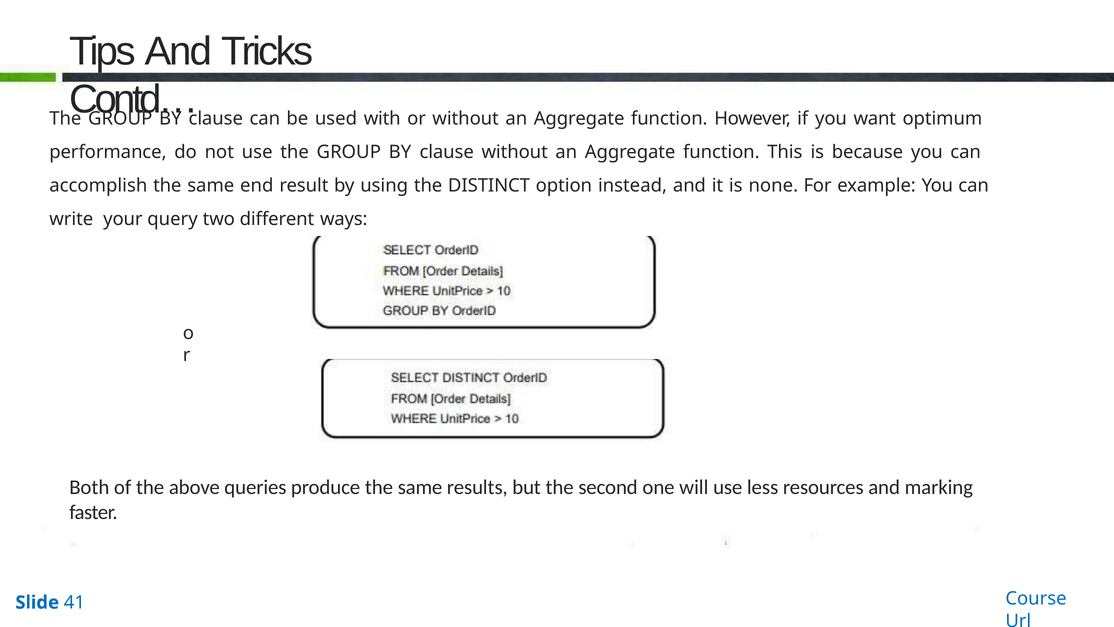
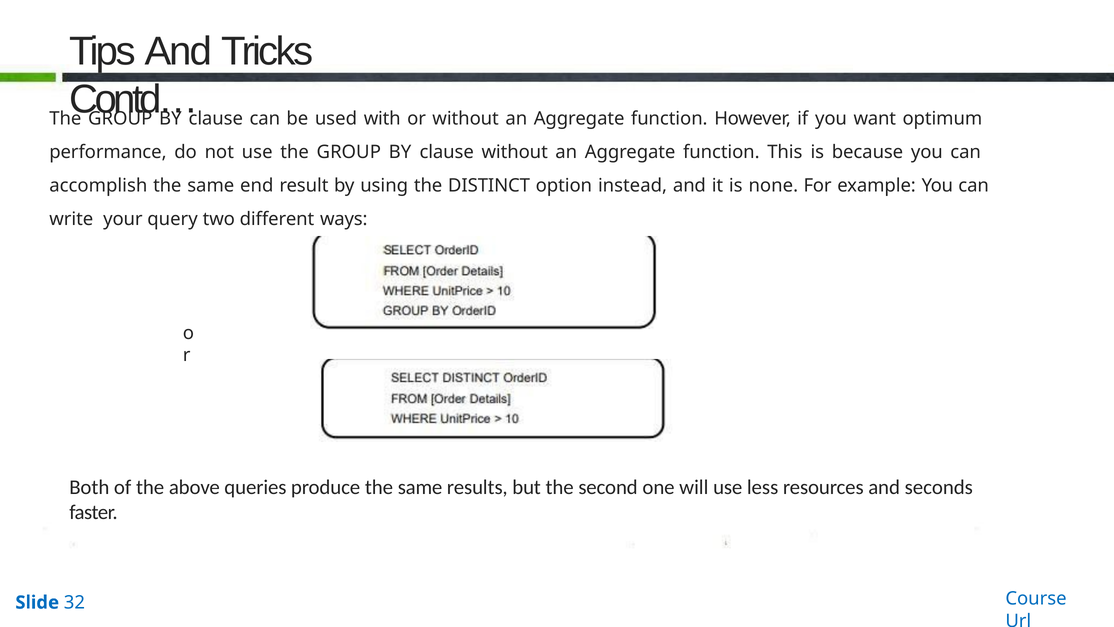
marking: marking -> seconds
41: 41 -> 32
